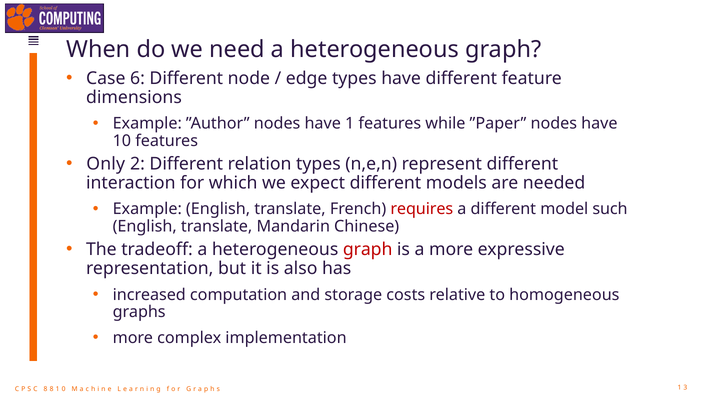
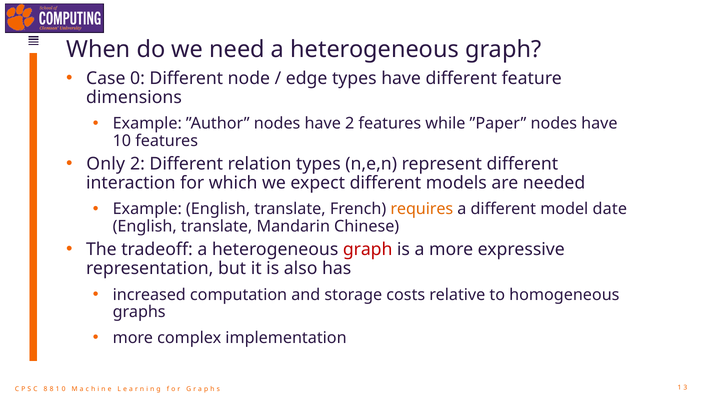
Case 6: 6 -> 0
have 1: 1 -> 2
requires colour: red -> orange
such: such -> date
